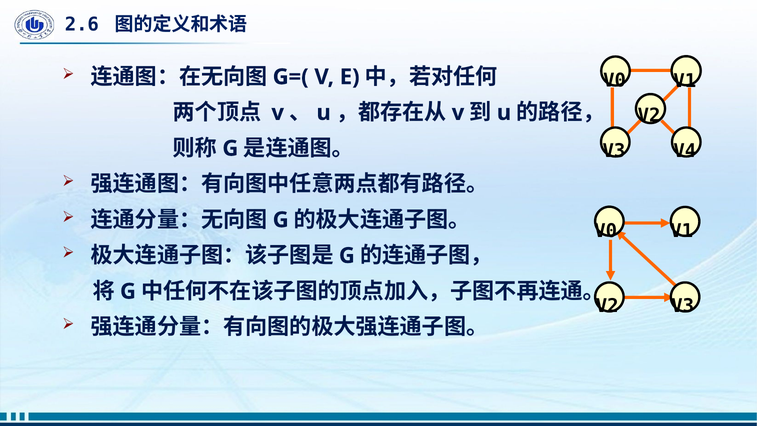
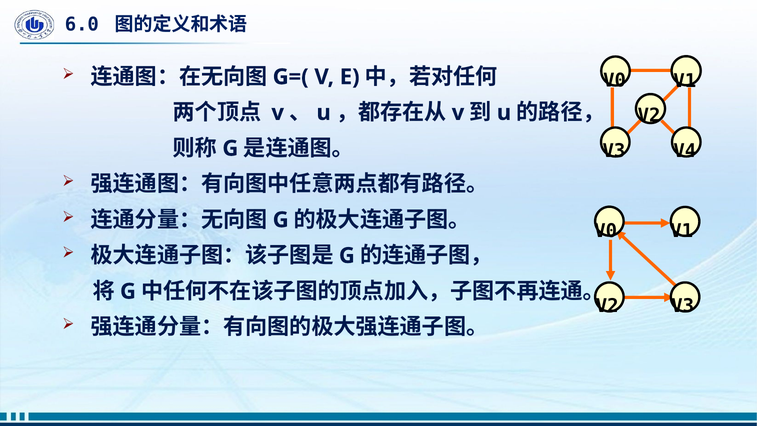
2.6: 2.6 -> 6.0
